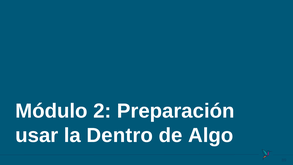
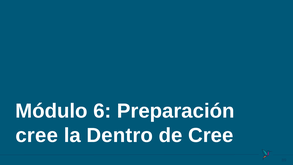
2: 2 -> 6
usar at (37, 135): usar -> cree
de Algo: Algo -> Cree
